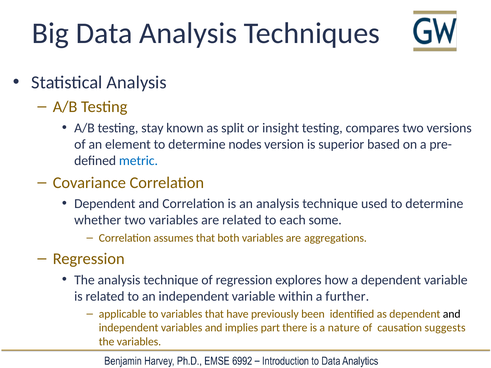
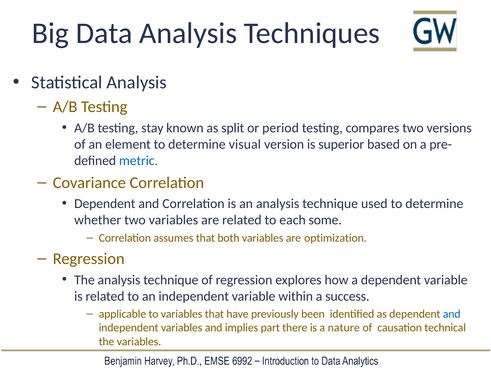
insight: insight -> period
nodes: nodes -> visual
aggregations: aggregations -> optimization
further: further -> success
and at (452, 314) colour: black -> blue
suggests: suggests -> technical
